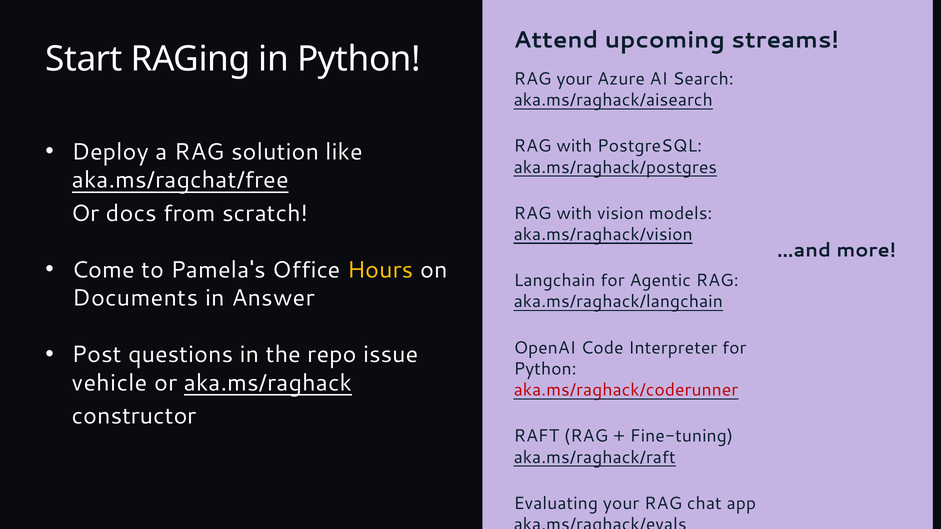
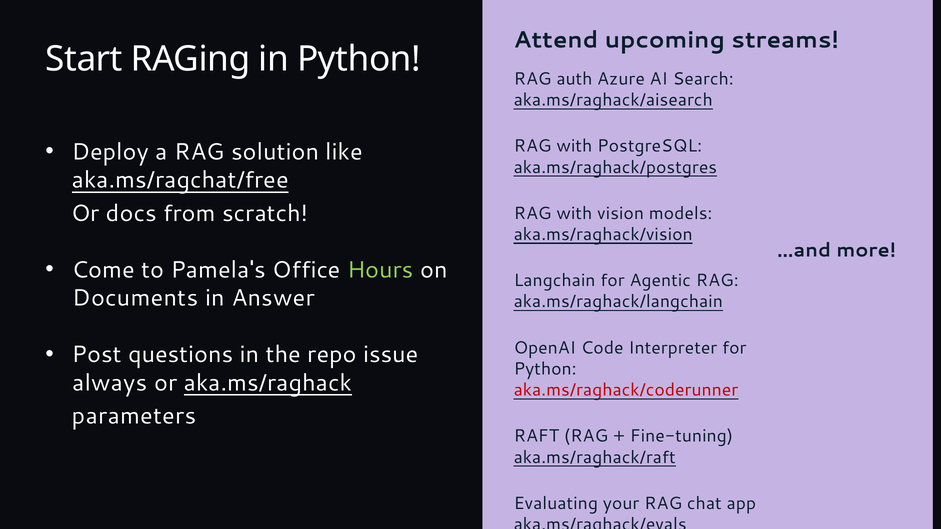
RAG your: your -> auth
Hours colour: yellow -> light green
vehicle: vehicle -> always
constructor: constructor -> parameters
